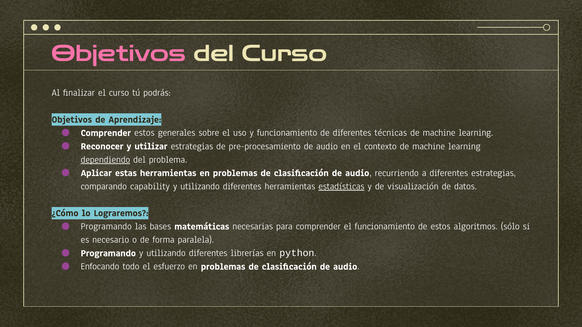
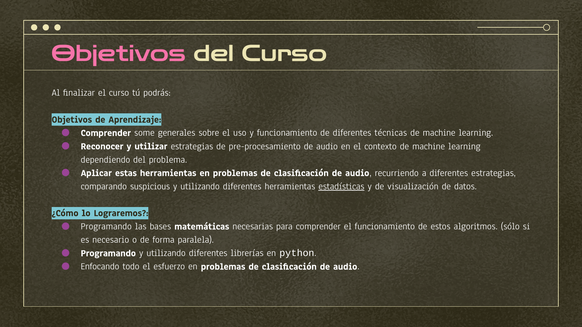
Comprender estos: estos -> some
dependiendo underline: present -> none
capability: capability -> suspicious
